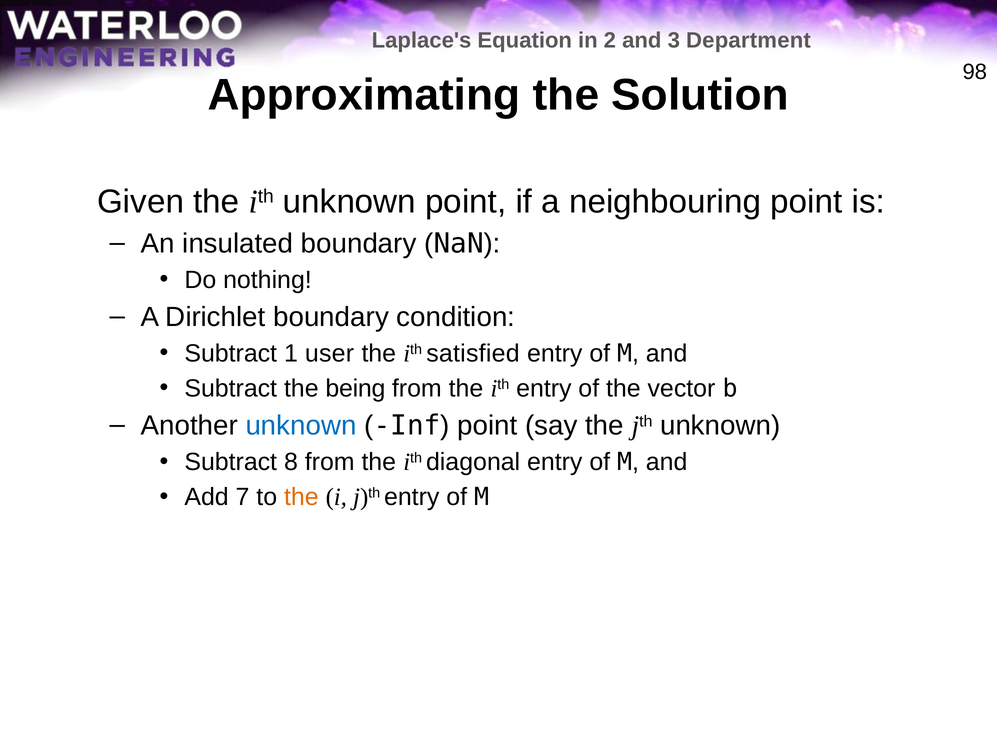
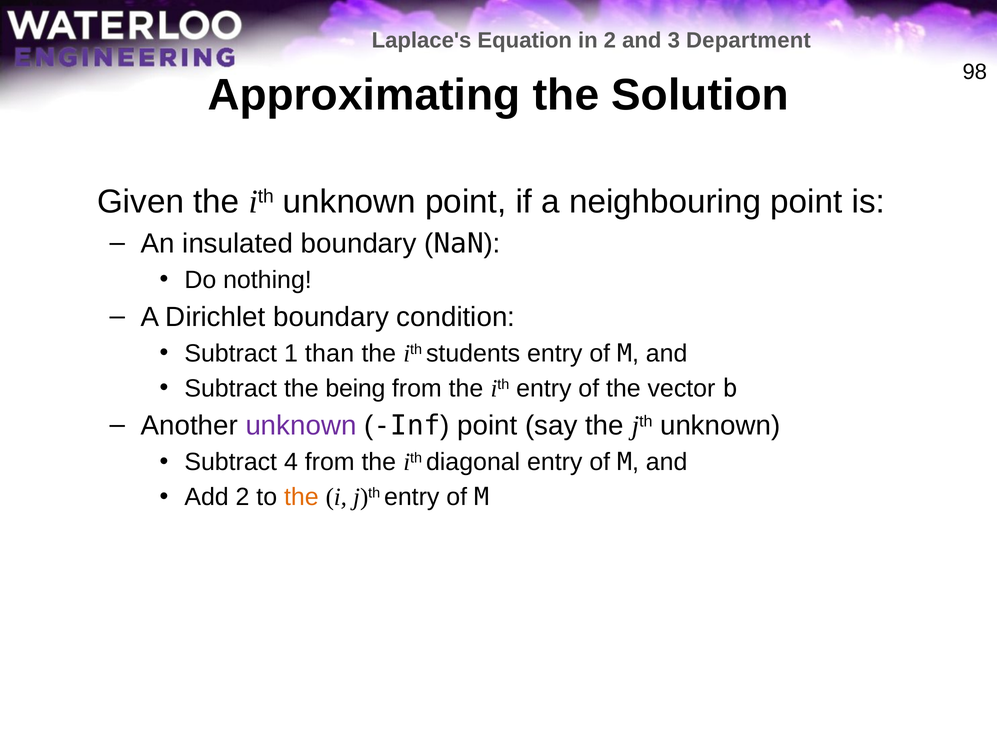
user: user -> than
satisfied: satisfied -> students
unknown at (301, 426) colour: blue -> purple
8: 8 -> 4
Add 7: 7 -> 2
